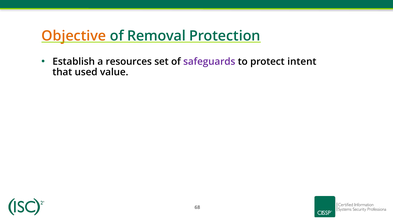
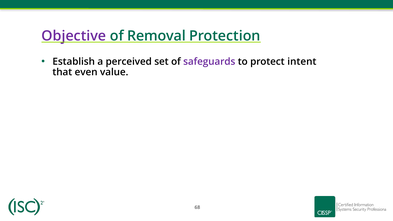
Objective colour: orange -> purple
resources: resources -> perceived
used: used -> even
